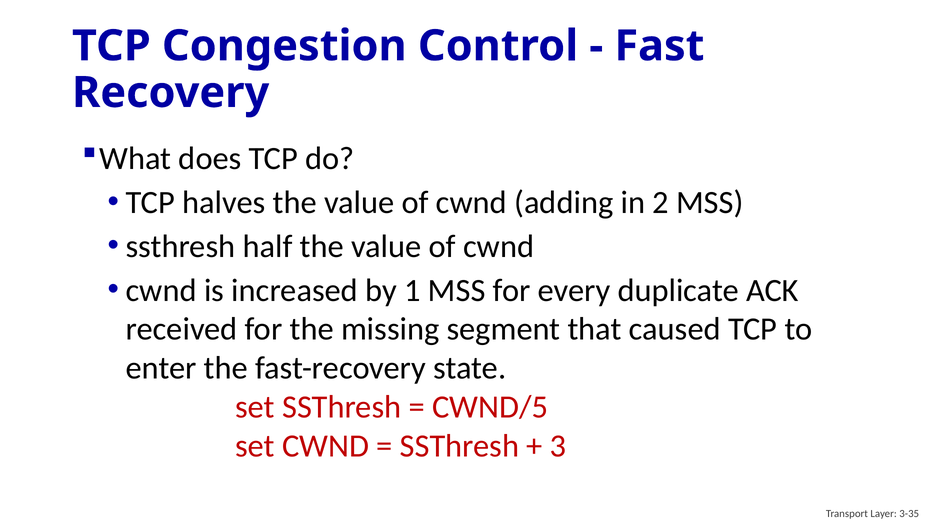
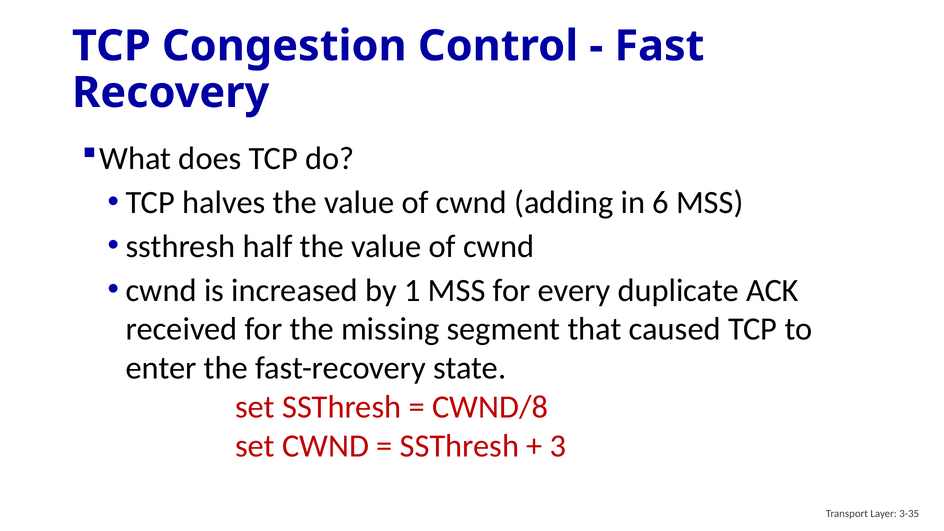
2: 2 -> 6
CWND/5: CWND/5 -> CWND/8
